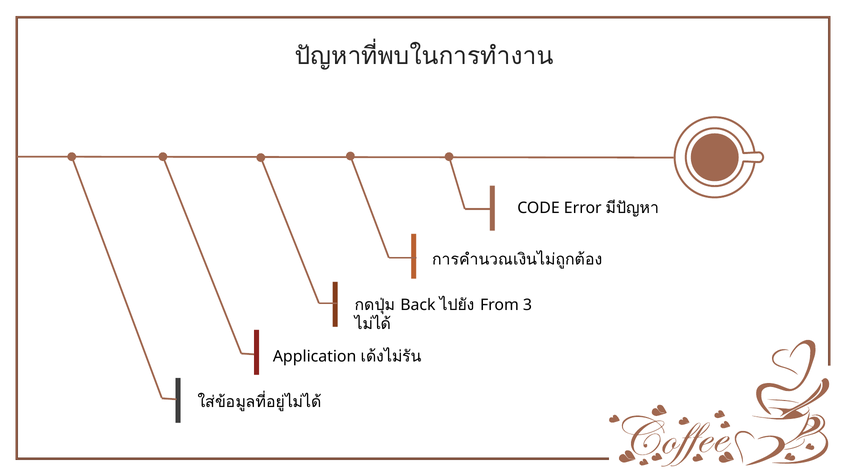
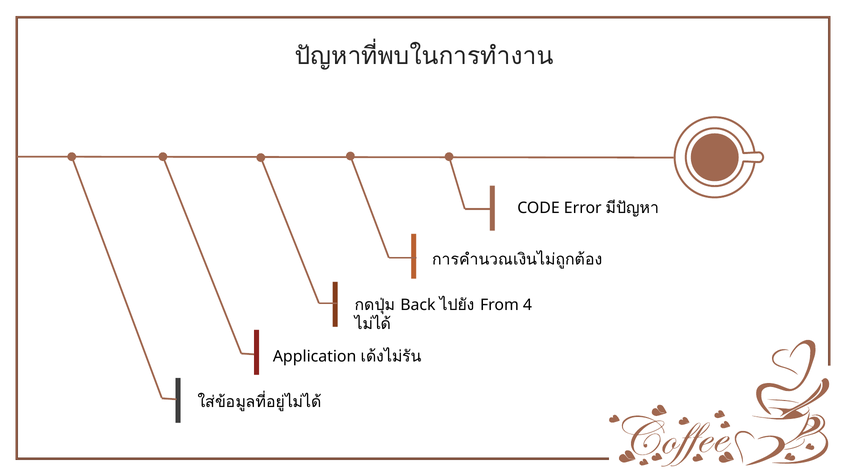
3: 3 -> 4
